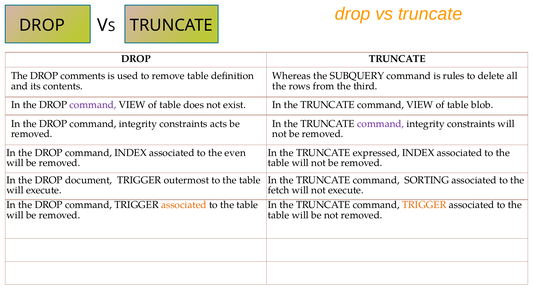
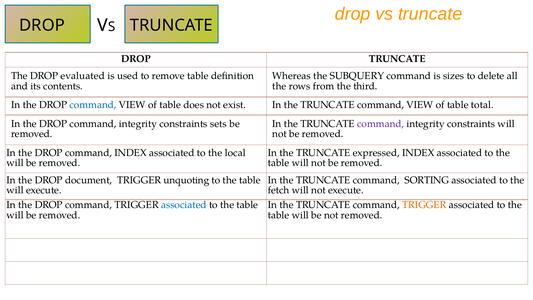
comments: comments -> evaluated
rules: rules -> sizes
command at (93, 105) colour: purple -> blue
blob: blob -> total
acts: acts -> sets
even: even -> local
outermost: outermost -> unquoting
associated at (184, 205) colour: orange -> blue
